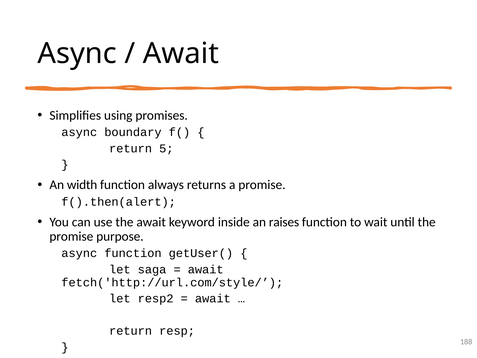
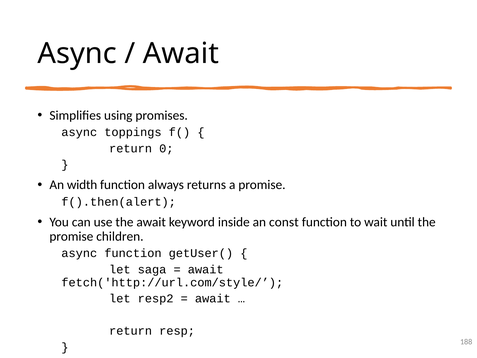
boundary: boundary -> toppings
5: 5 -> 0
raises: raises -> const
purpose: purpose -> children
